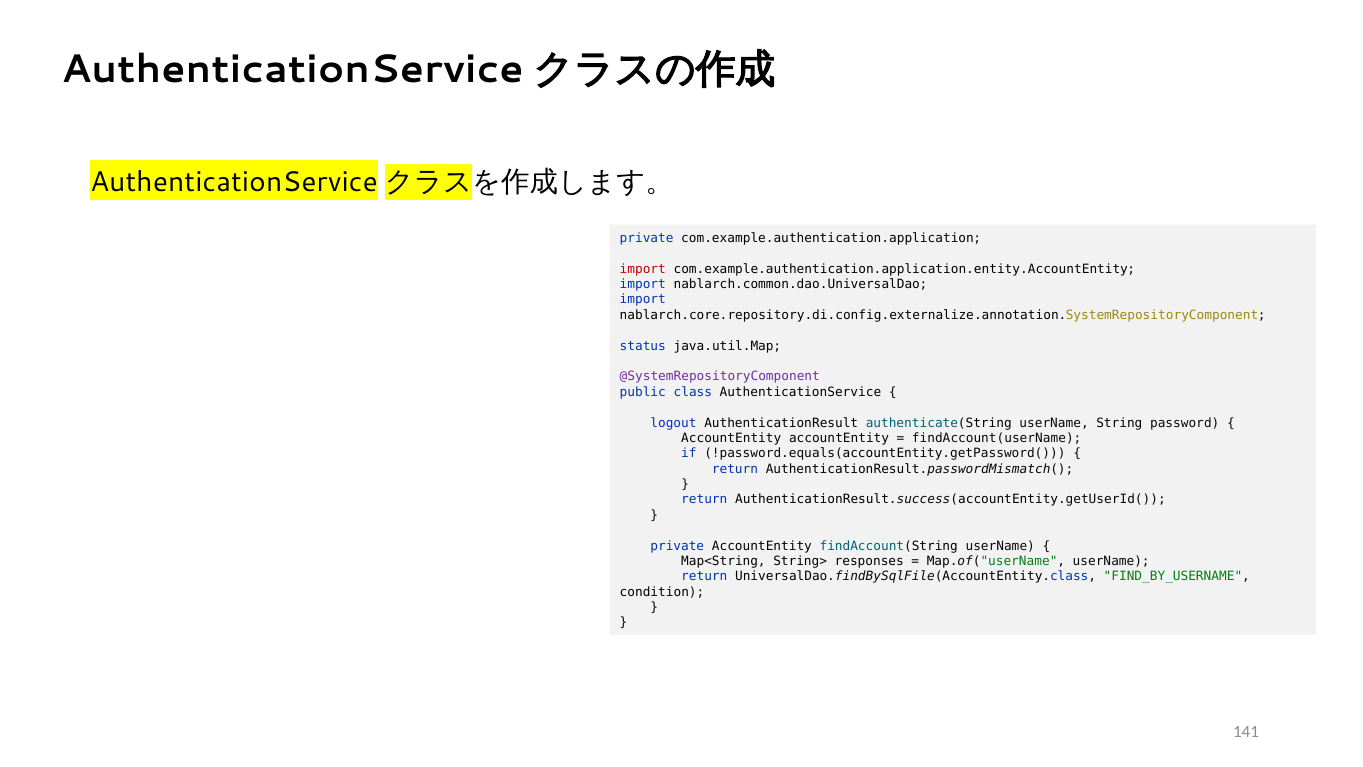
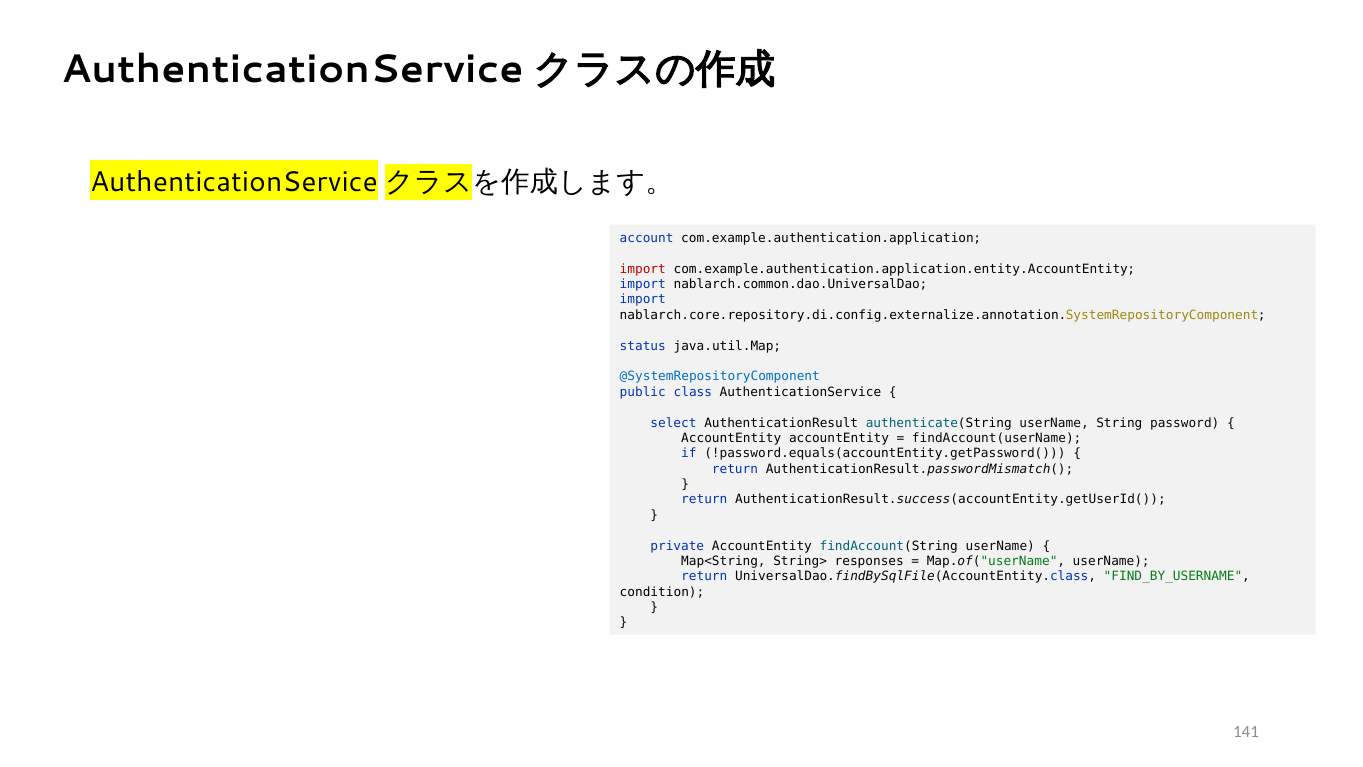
private at (647, 238): private -> account
@SystemRepositoryComponent colour: purple -> blue
logout: logout -> select
